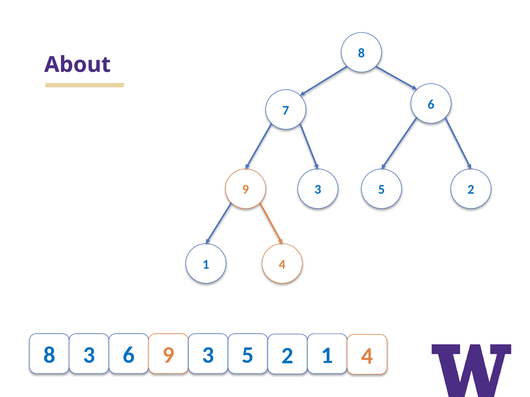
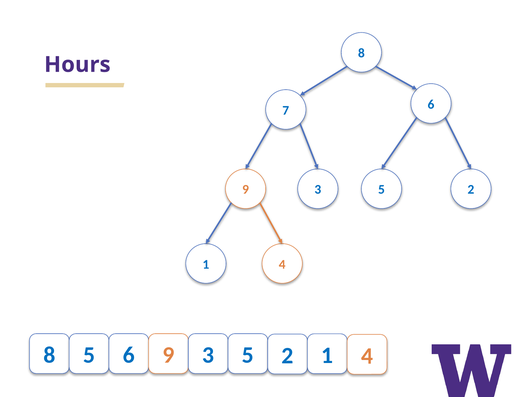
About: About -> Hours
8 3: 3 -> 5
